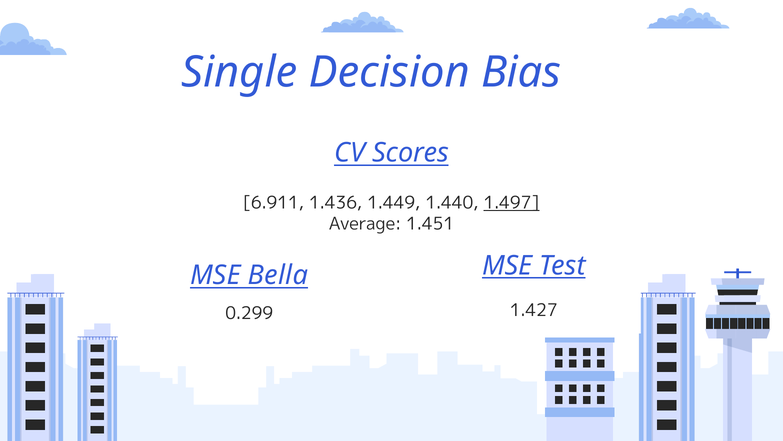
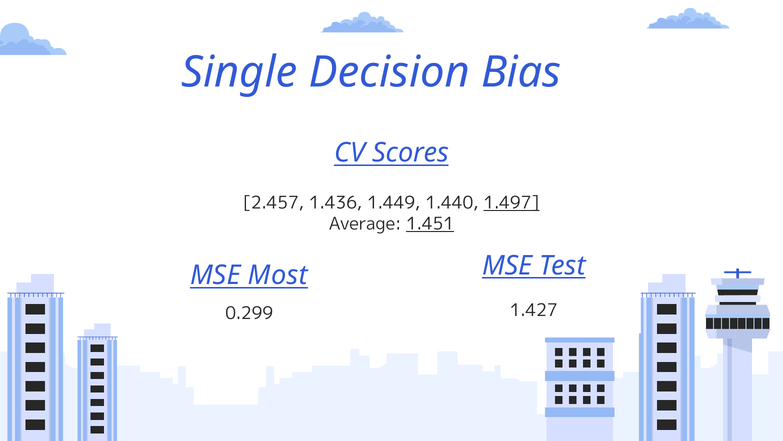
6.911: 6.911 -> 2.457
1.451 underline: none -> present
Bella: Bella -> Most
